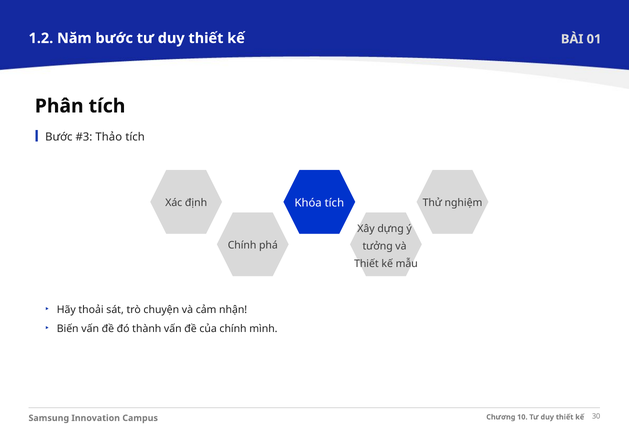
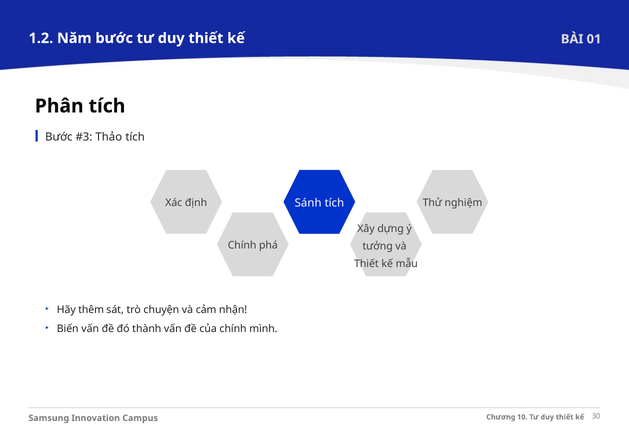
Khóa: Khóa -> Sánh
thoải: thoải -> thêm
